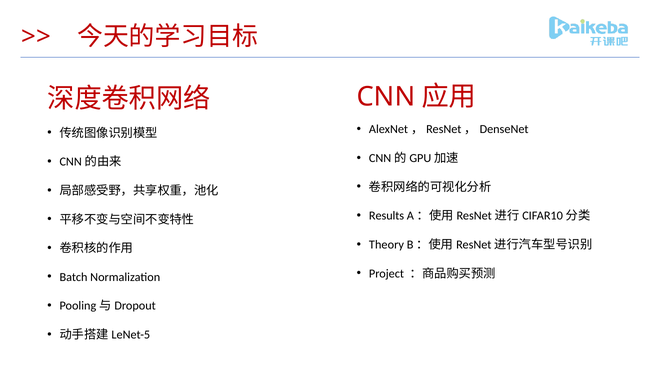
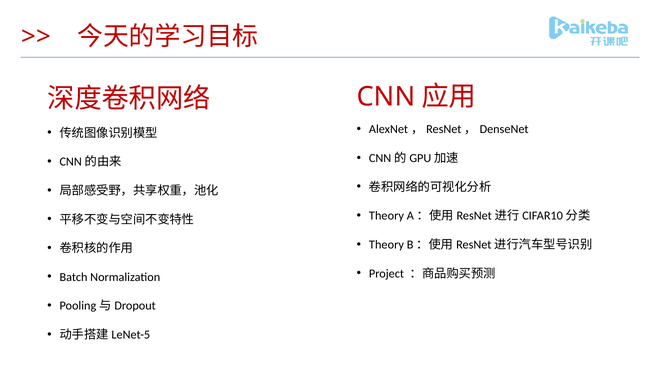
Results at (387, 216): Results -> Theory
